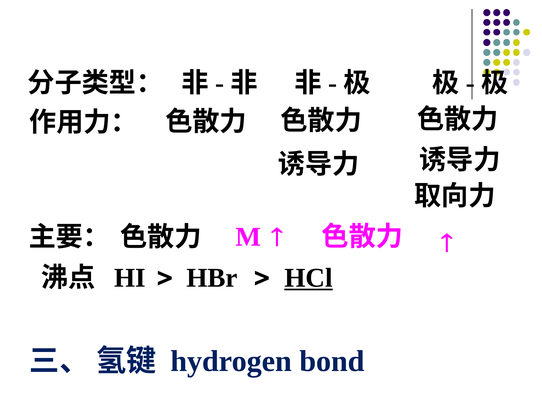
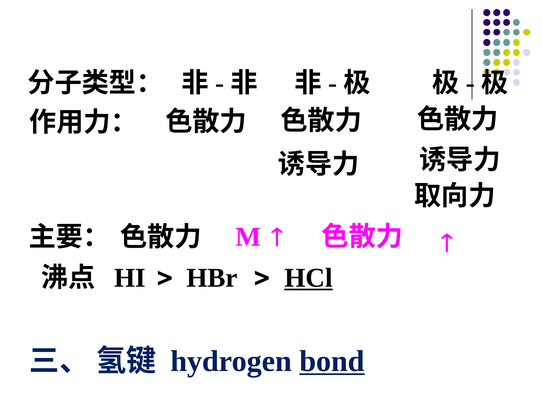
bond underline: none -> present
